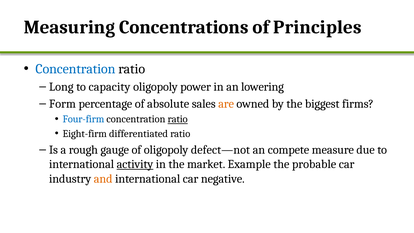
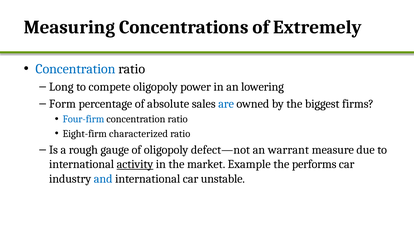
Principles: Principles -> Extremely
capacity: capacity -> compete
are colour: orange -> blue
ratio at (178, 119) underline: present -> none
differentiated: differentiated -> characterized
compete: compete -> warrant
probable: probable -> performs
and colour: orange -> blue
negative: negative -> unstable
